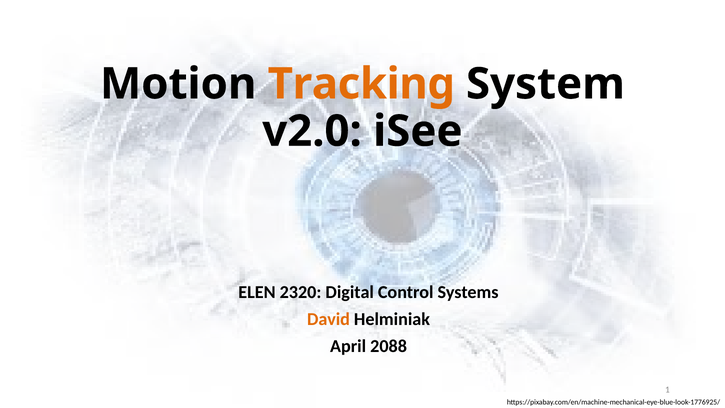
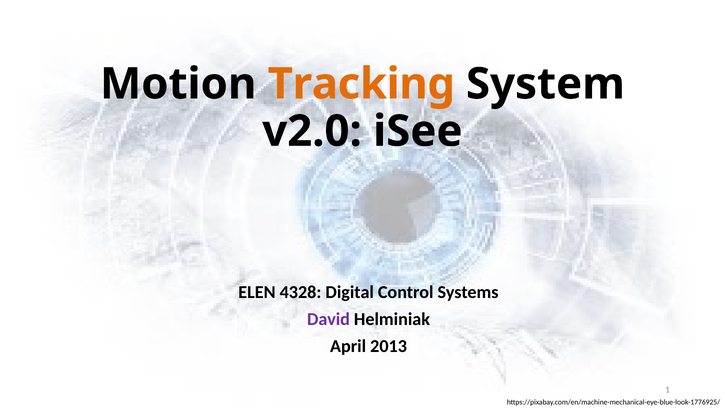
2320: 2320 -> 4328
David colour: orange -> purple
2088: 2088 -> 2013
